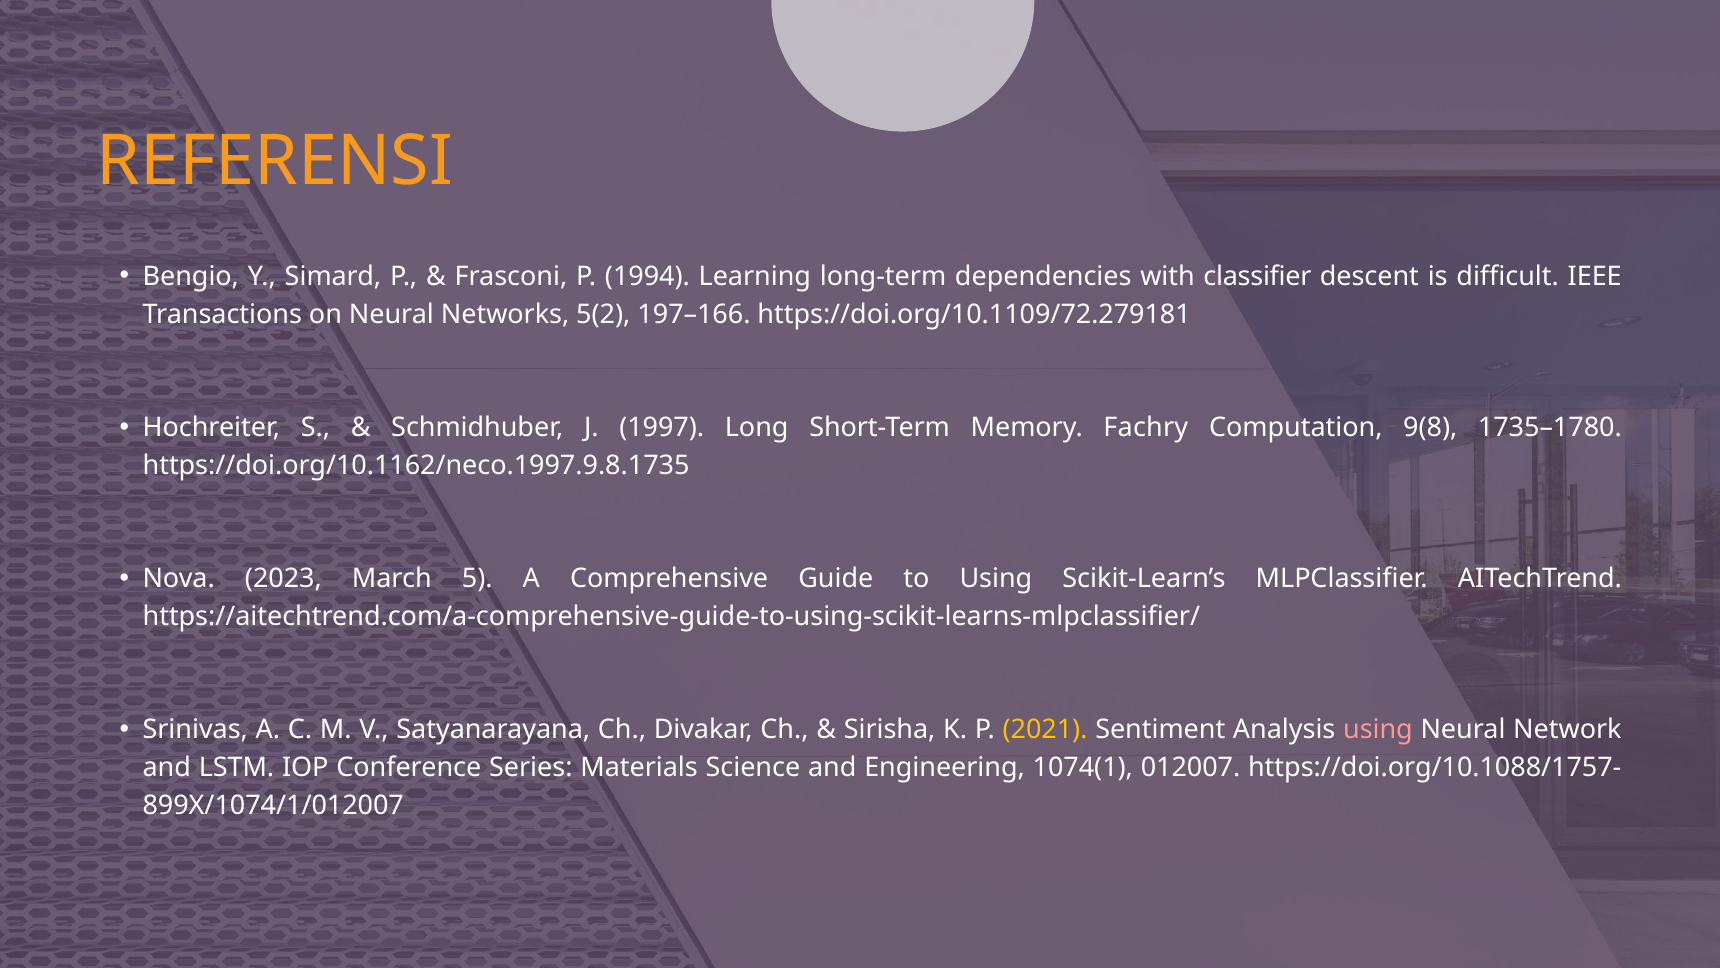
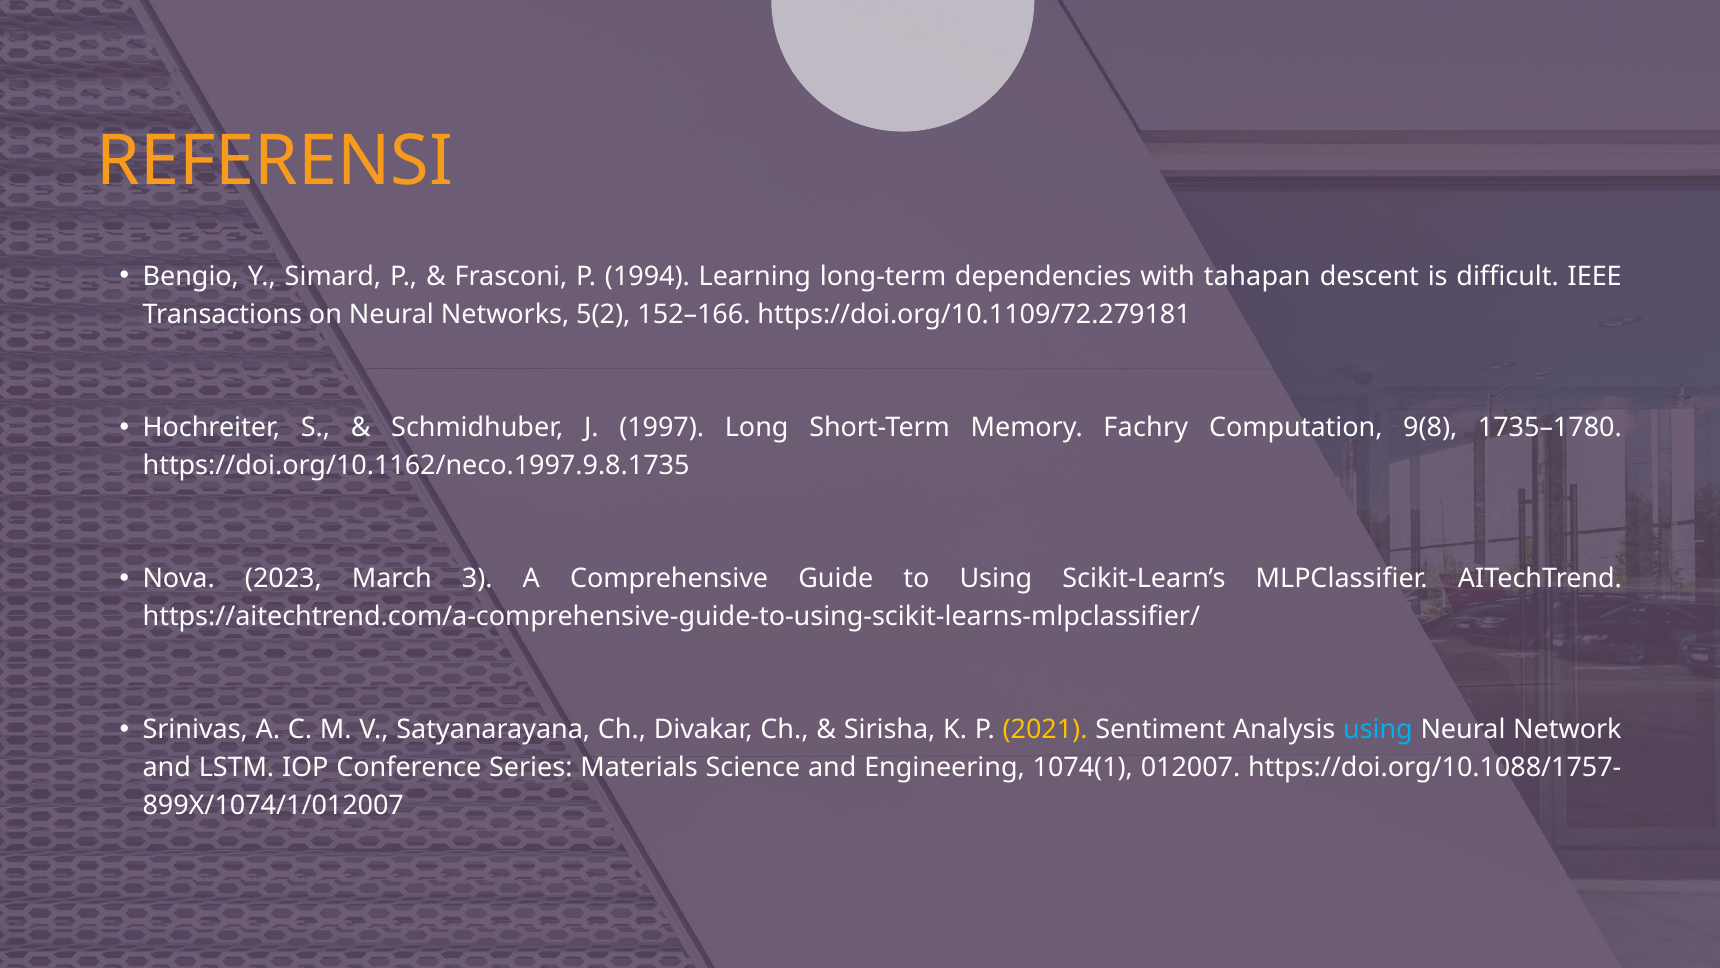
classifier: classifier -> tahapan
197–166: 197–166 -> 152–166
5: 5 -> 3
using at (1378, 729) colour: pink -> light blue
